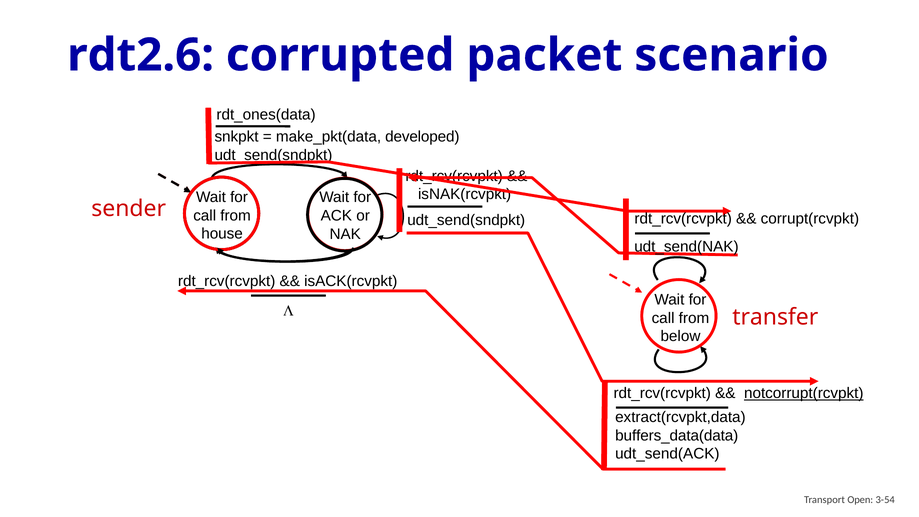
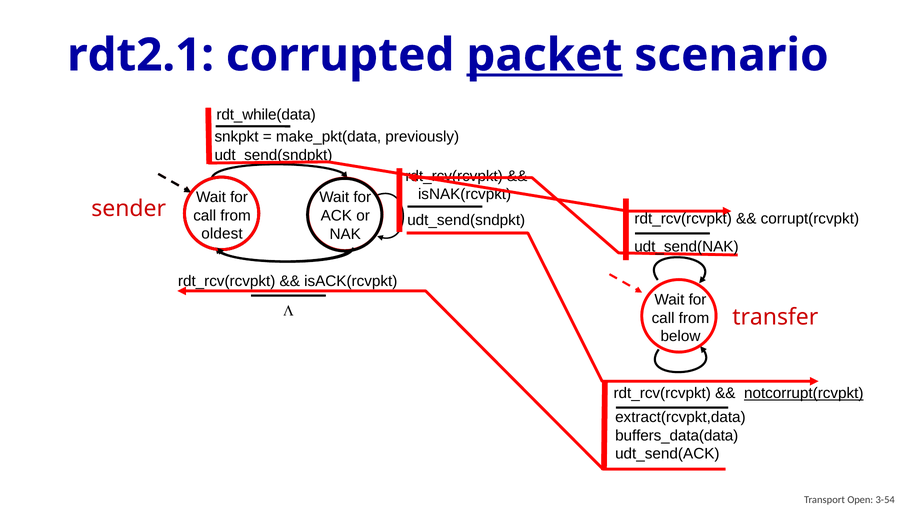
rdt2.6: rdt2.6 -> rdt2.1
packet underline: none -> present
rdt_ones(data: rdt_ones(data -> rdt_while(data
developed: developed -> previously
house: house -> oldest
